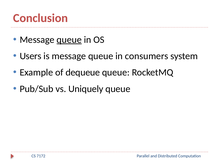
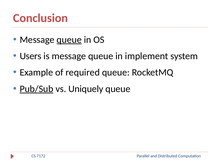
consumers: consumers -> implement
dequeue: dequeue -> required
Pub/Sub underline: none -> present
